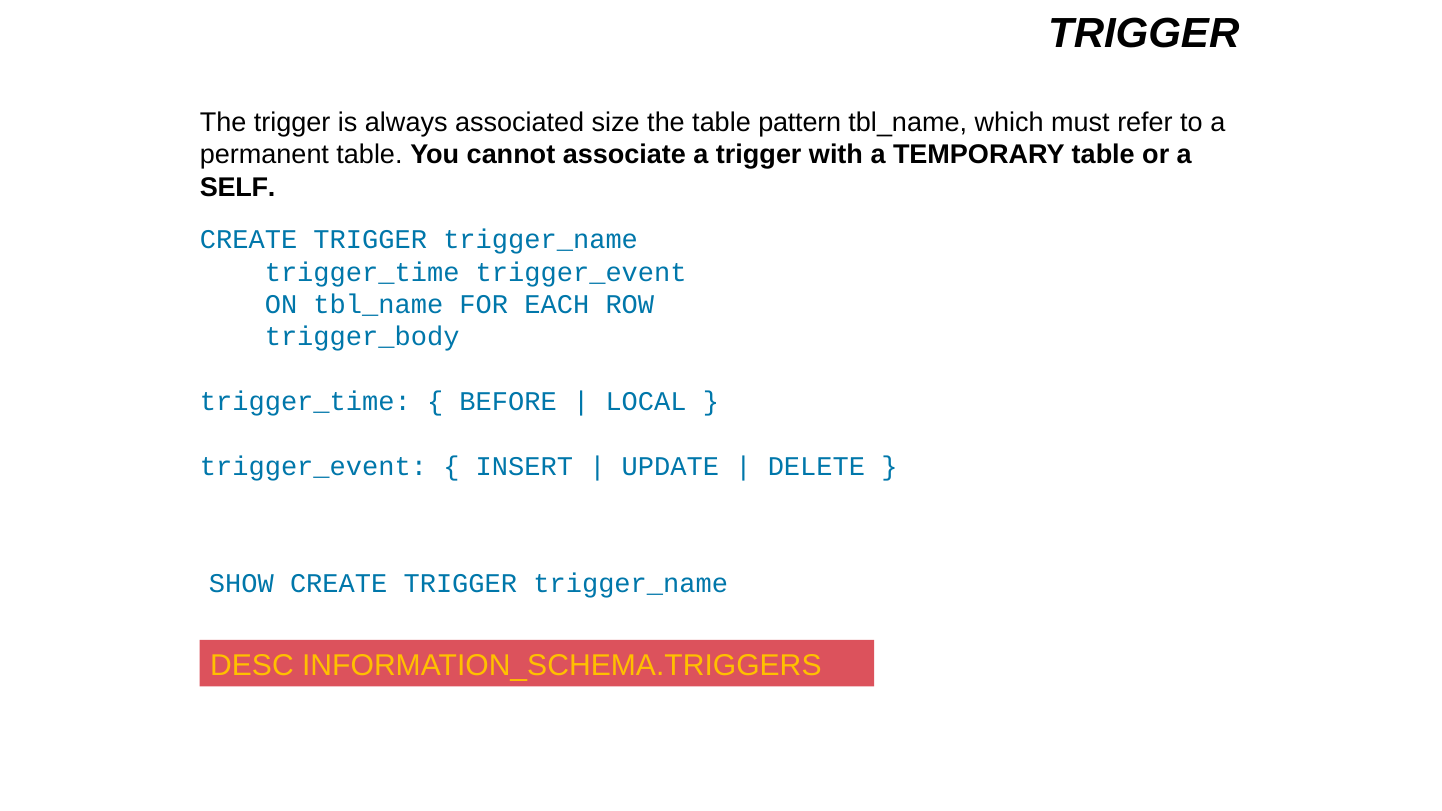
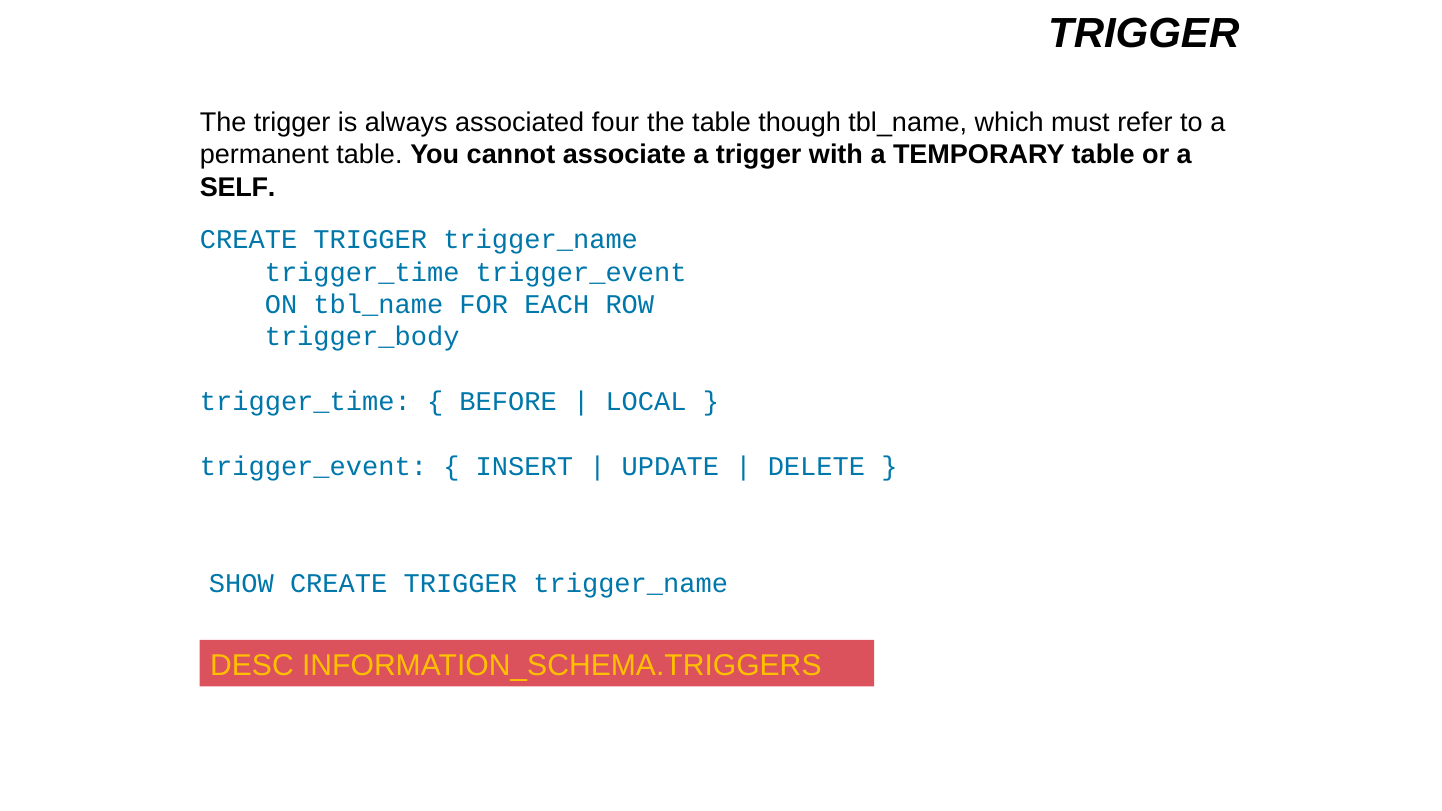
size: size -> four
pattern: pattern -> though
